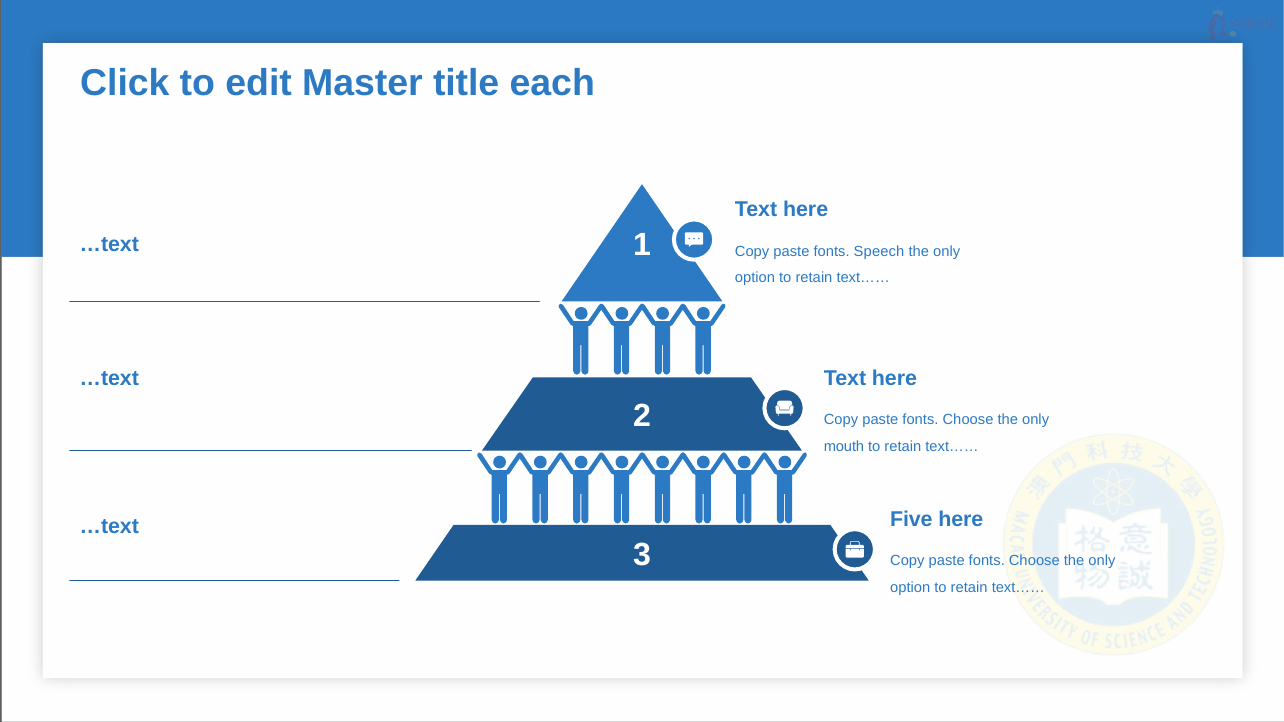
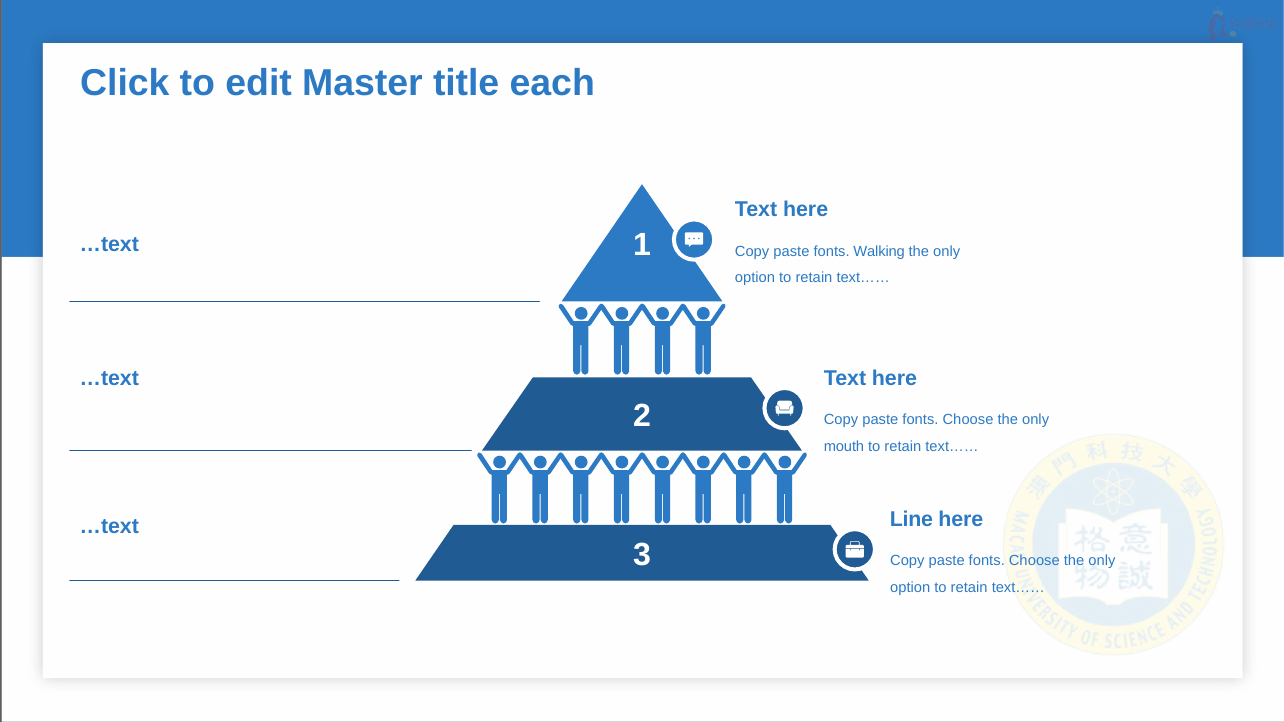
Speech: Speech -> Walking
Five: Five -> Line
